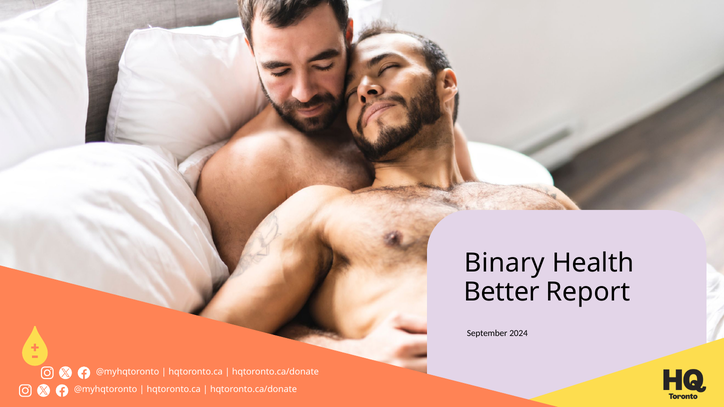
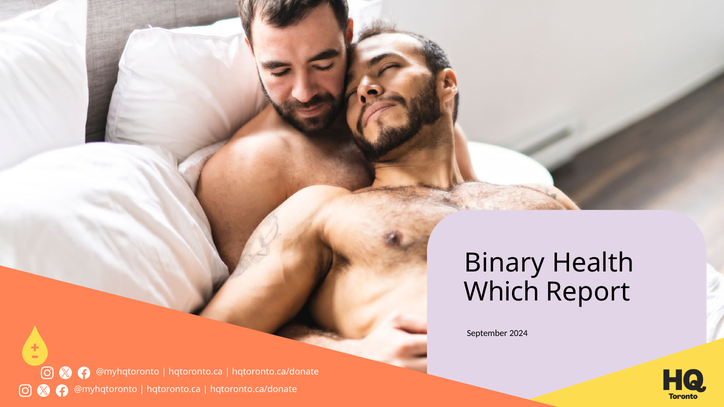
Better: Better -> Which
